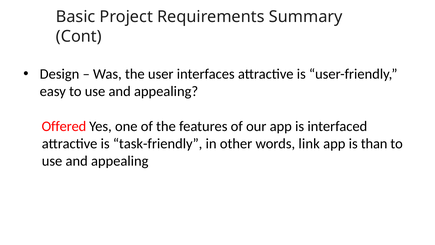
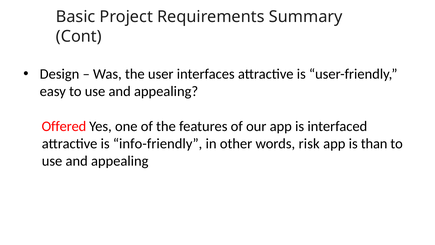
task-friendly: task-friendly -> info-friendly
link: link -> risk
